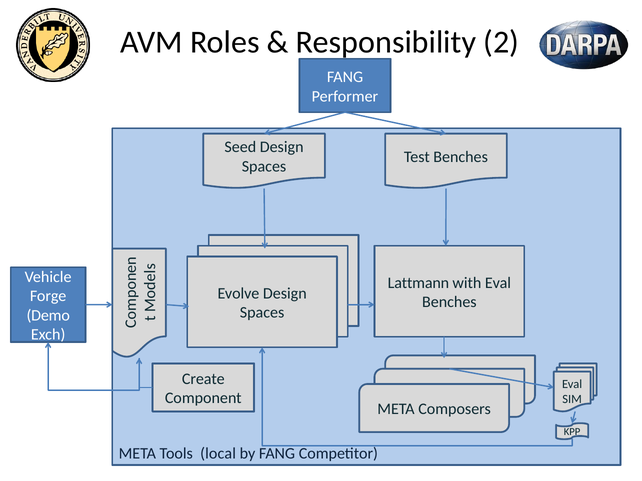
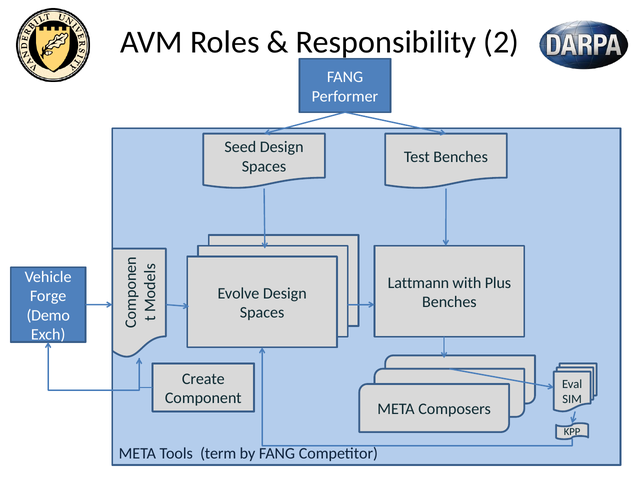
with Eval: Eval -> Plus
local: local -> term
